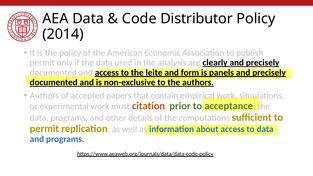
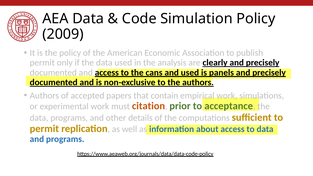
Distributor: Distributor -> Simulation
2014: 2014 -> 2009
leite: leite -> cans
and form: form -> used
